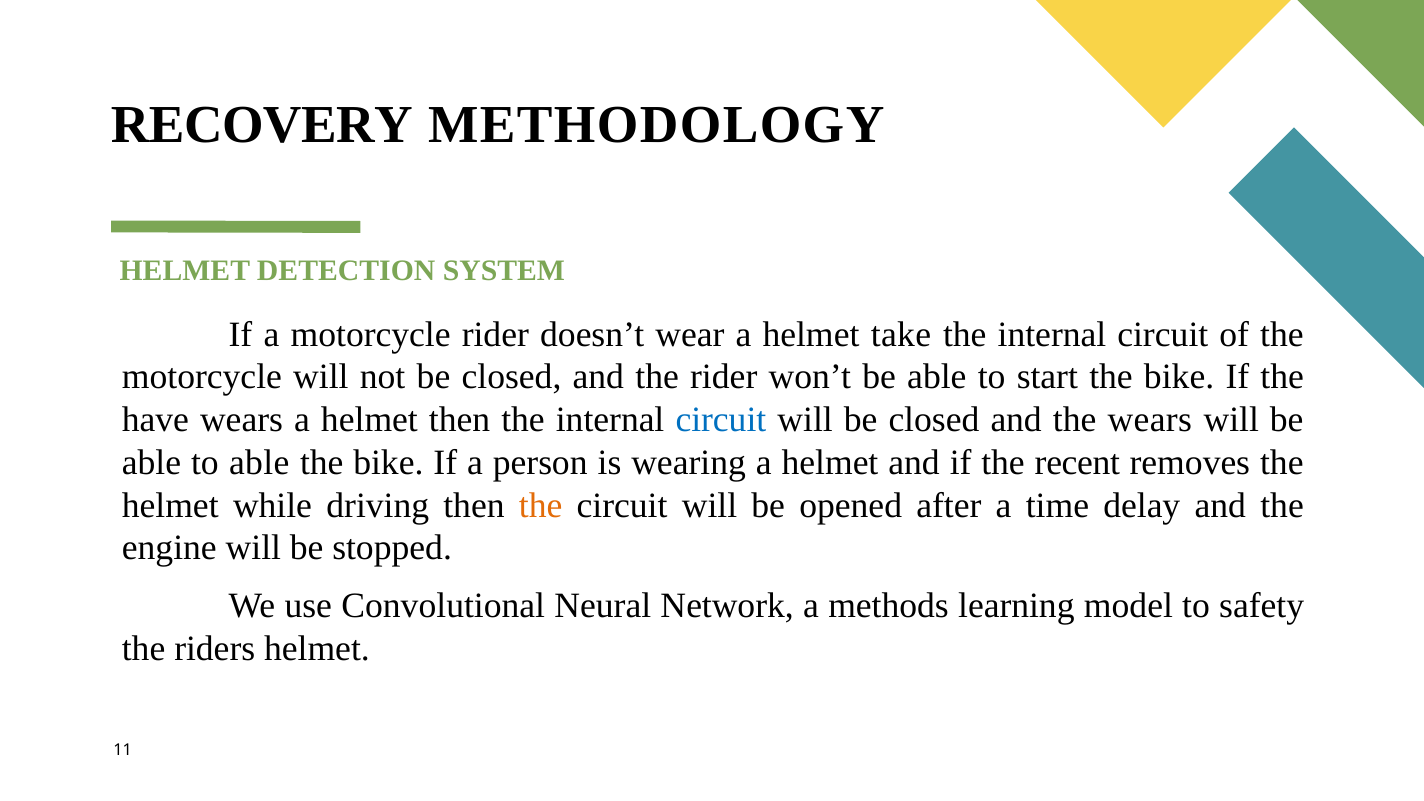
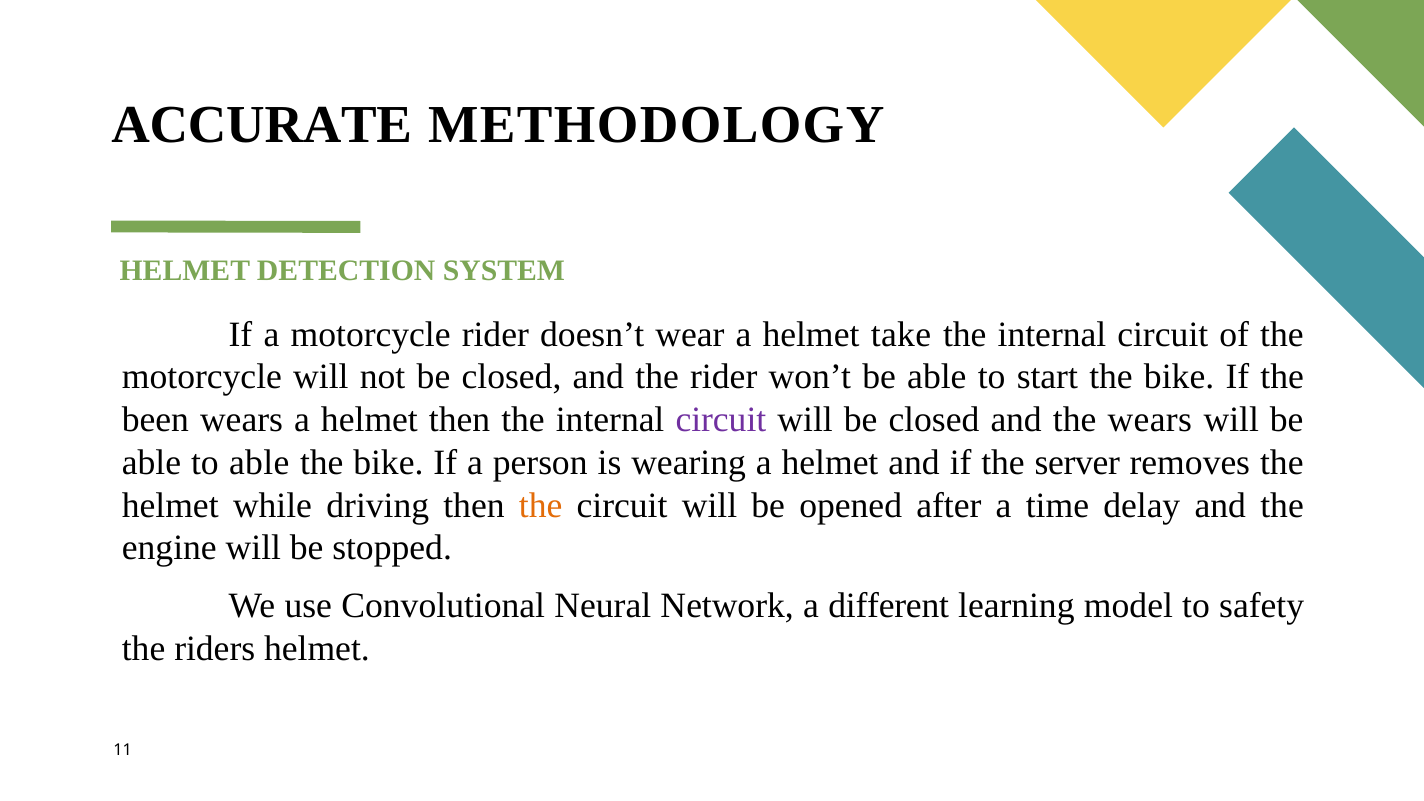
RECOVERY: RECOVERY -> ACCURATE
have: have -> been
circuit at (721, 420) colour: blue -> purple
recent: recent -> server
methods: methods -> different
